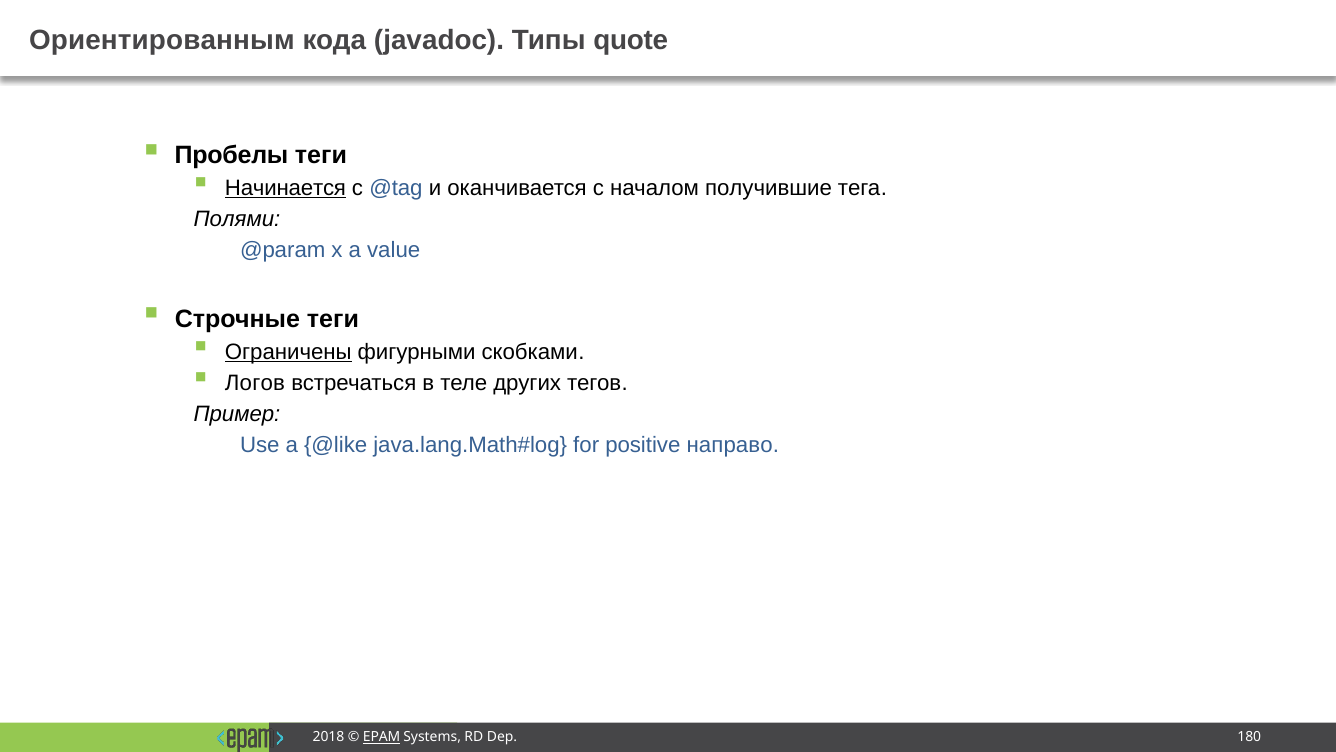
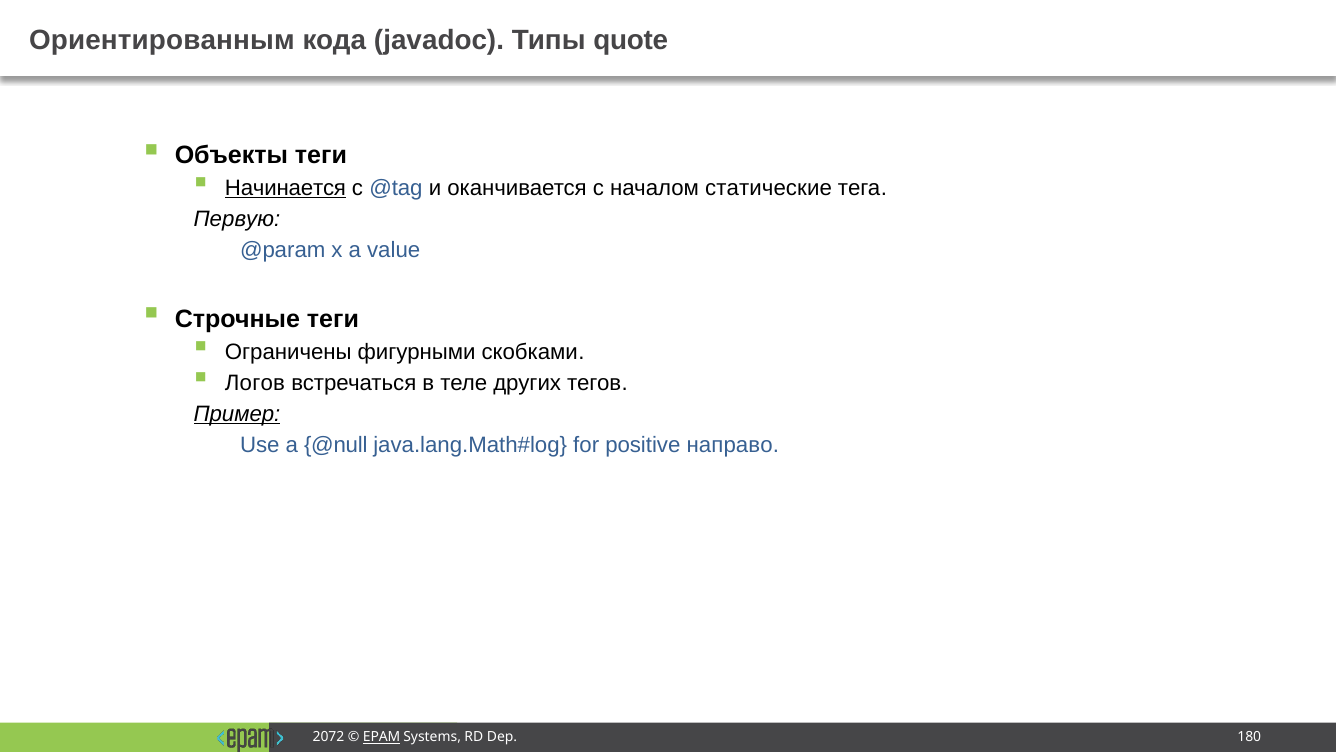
Пробелы: Пробелы -> Объекты
получившие: получившие -> статические
Полями: Полями -> Первую
Ограничены underline: present -> none
Пример underline: none -> present
@like: @like -> @null
2018: 2018 -> 2072
